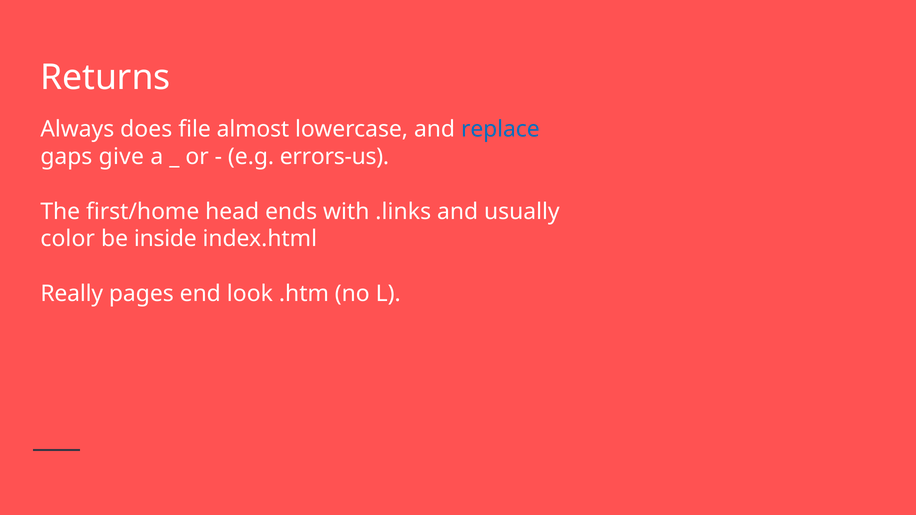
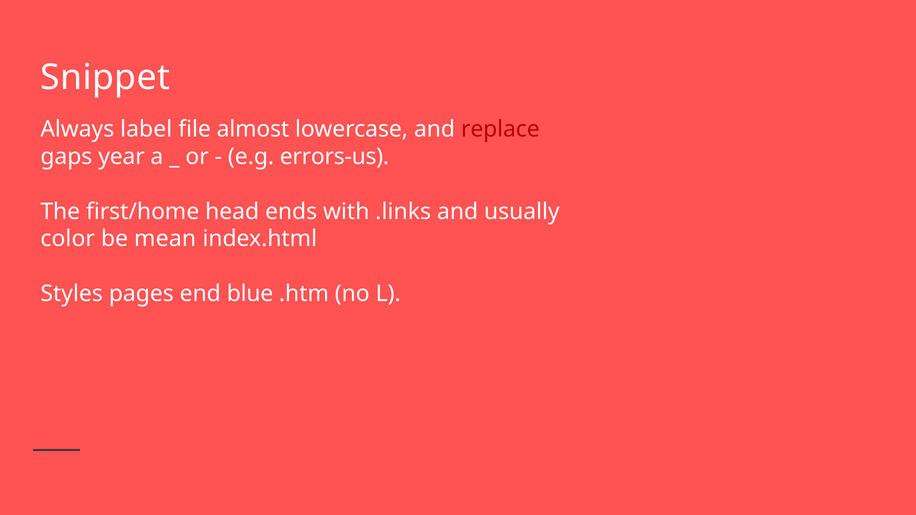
Returns: Returns -> Snippet
does: does -> label
replace colour: blue -> red
give: give -> year
inside: inside -> mean
Really: Really -> Styles
look: look -> blue
